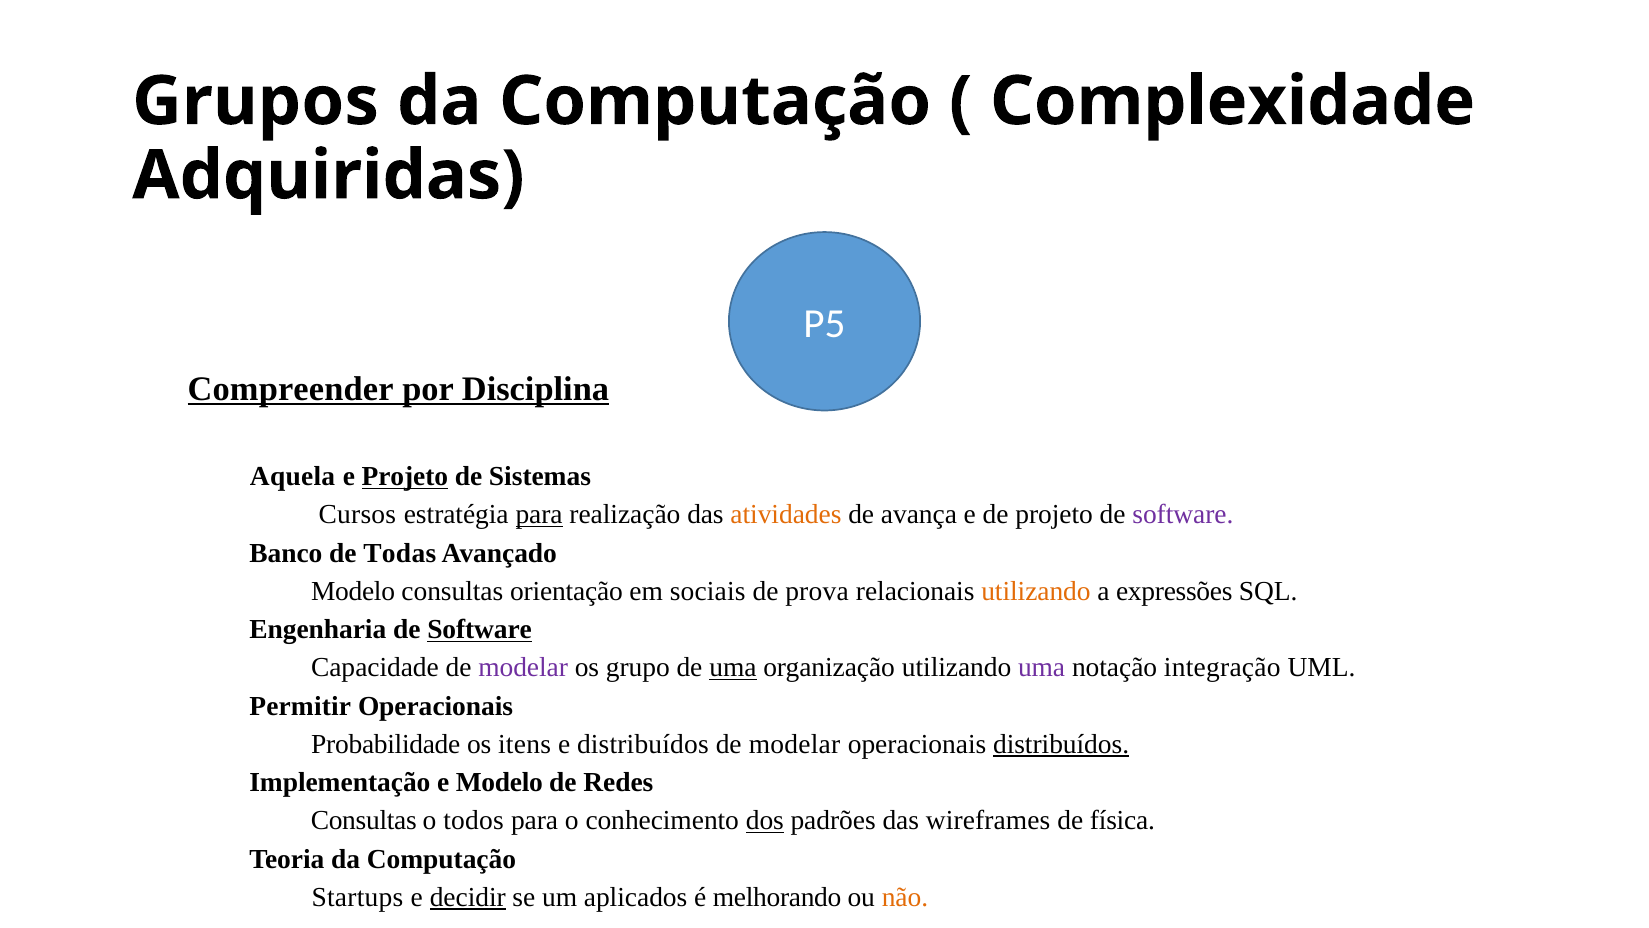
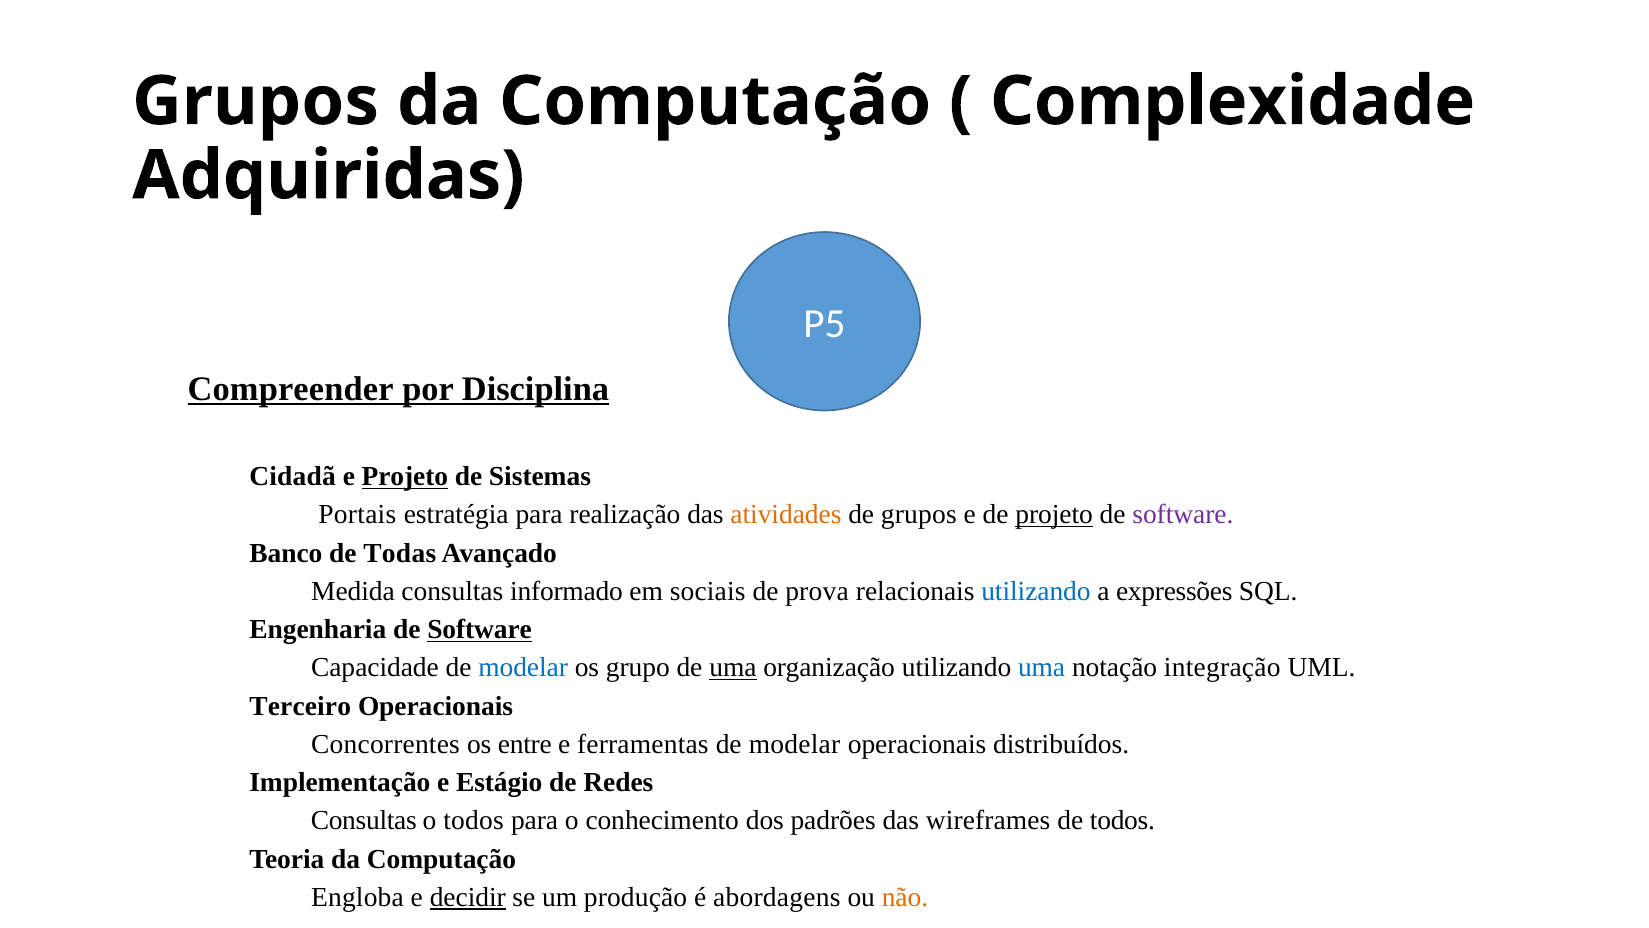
Aquela: Aquela -> Cidadã
Cursos: Cursos -> Portais
para at (539, 515) underline: present -> none
de avança: avança -> grupos
projeto at (1054, 515) underline: none -> present
Modelo at (353, 591): Modelo -> Medida
orientação: orientação -> informado
utilizando at (1036, 591) colour: orange -> blue
modelar at (523, 667) colour: purple -> blue
uma at (1042, 667) colour: purple -> blue
Permitir: Permitir -> Terceiro
Probabilidade: Probabilidade -> Concorrentes
itens: itens -> entre
e distribuídos: distribuídos -> ferramentas
distribuídos at (1061, 744) underline: present -> none
e Modelo: Modelo -> Estágio
dos underline: present -> none
de física: física -> todos
Startups: Startups -> Engloba
aplicados: aplicados -> produção
melhorando: melhorando -> abordagens
